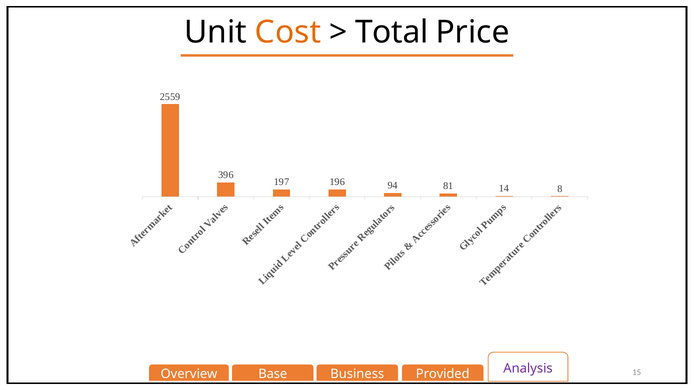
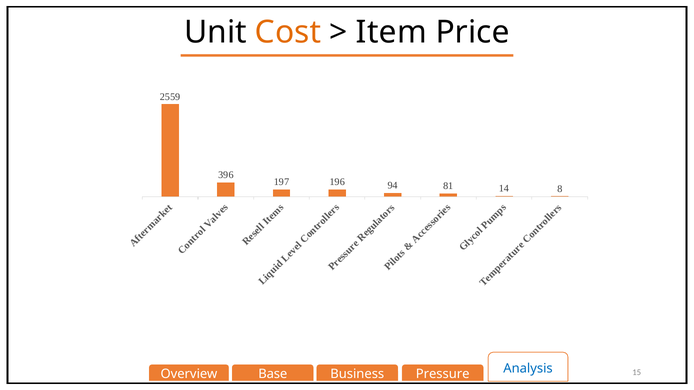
Total: Total -> Item
Analysis colour: purple -> blue
Provided: Provided -> Pressure
